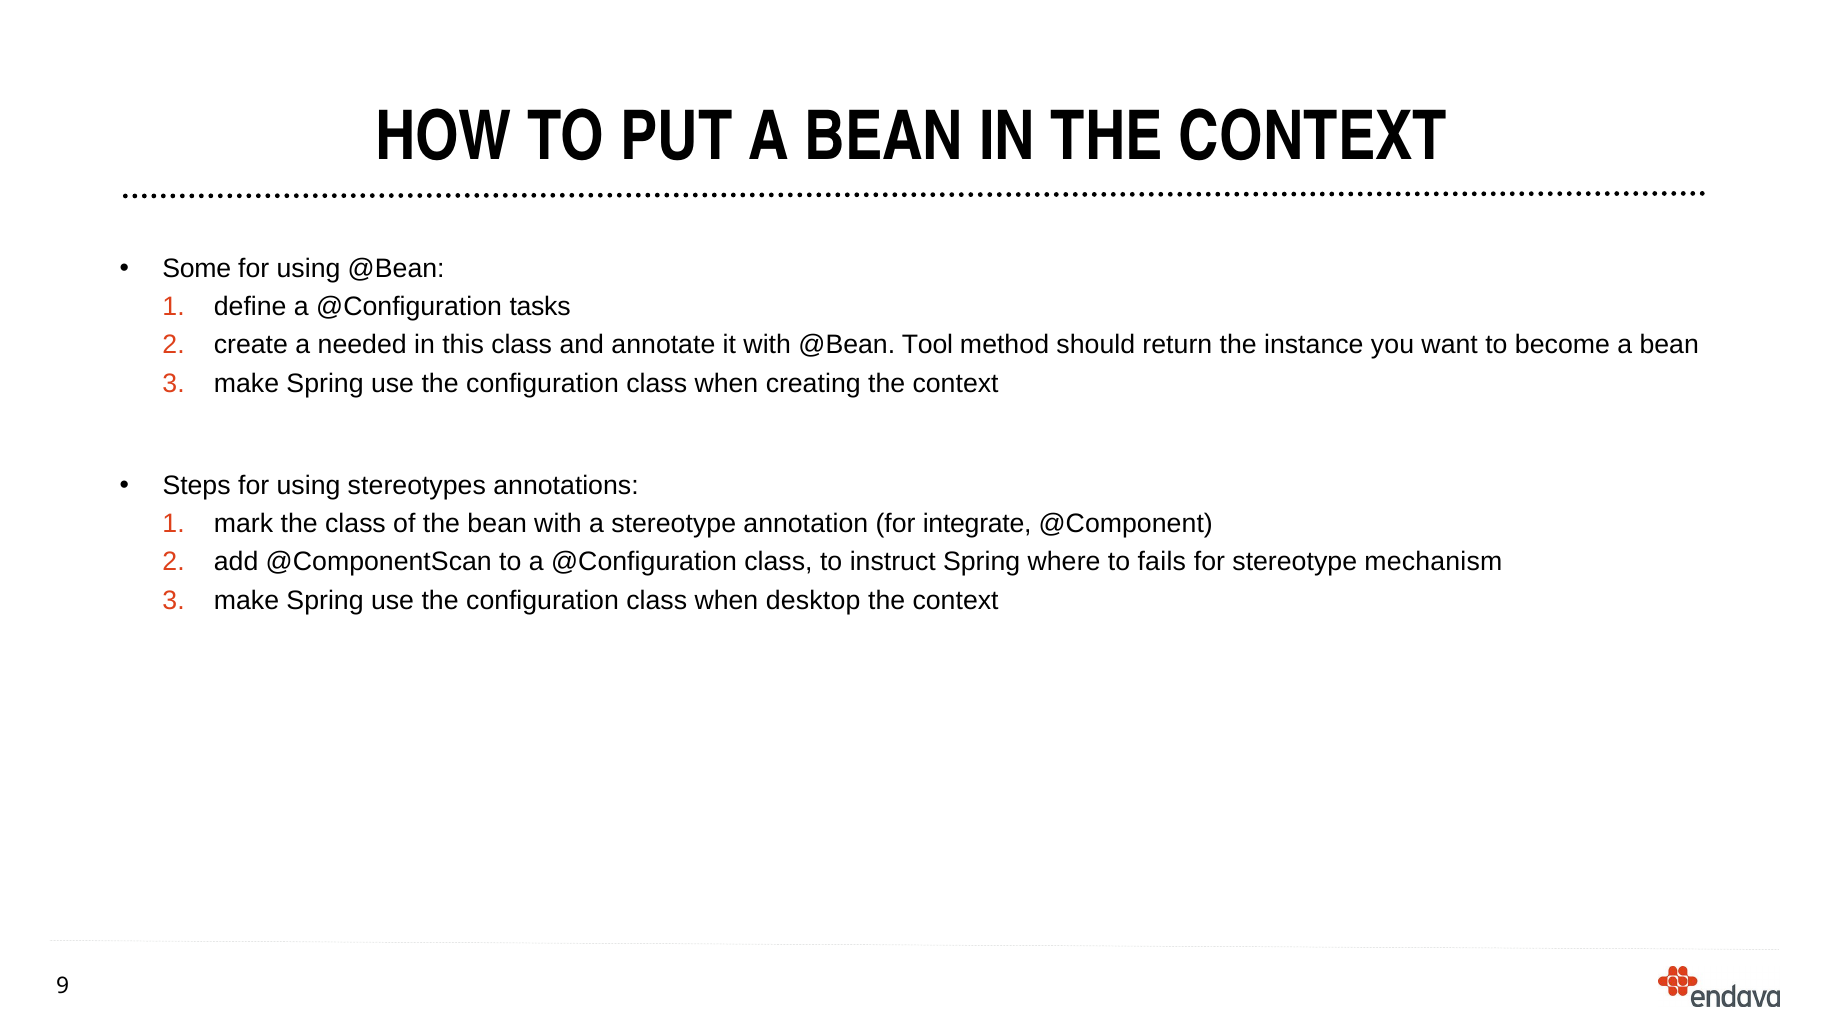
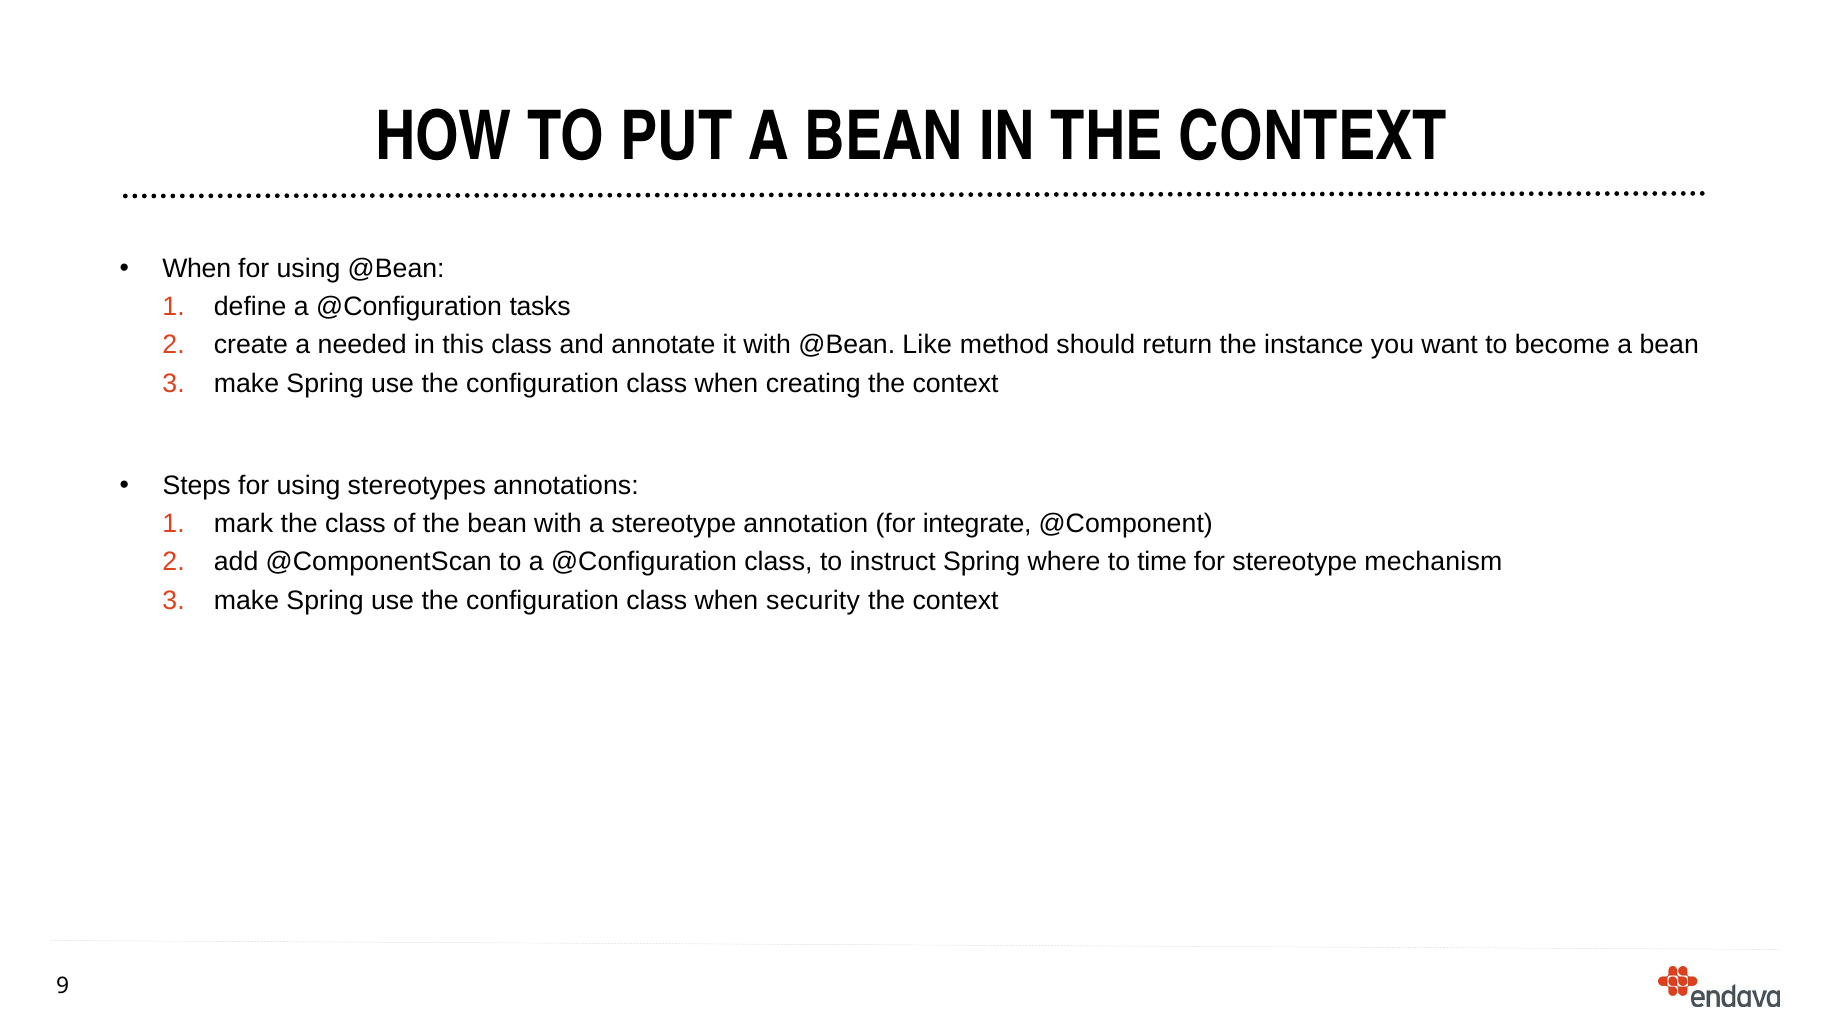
Some at (197, 269): Some -> When
Tool: Tool -> Like
fails: fails -> time
desktop: desktop -> security
